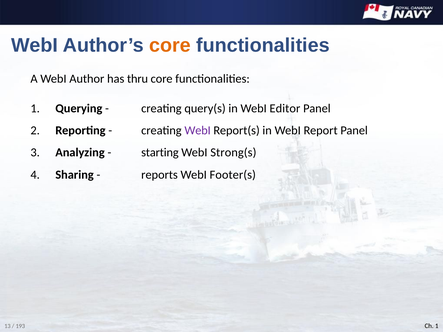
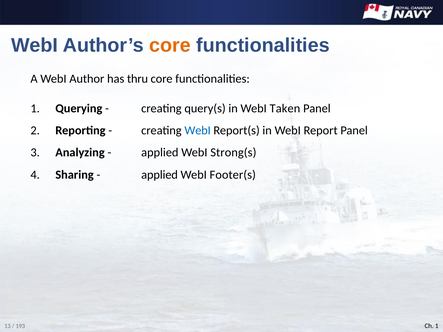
Editor: Editor -> Taken
WebI at (198, 131) colour: purple -> blue
starting at (160, 153): starting -> applied
reports at (160, 175): reports -> applied
